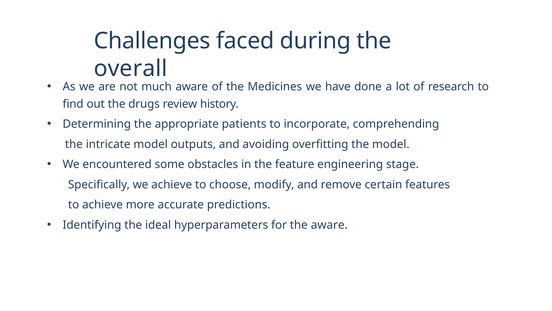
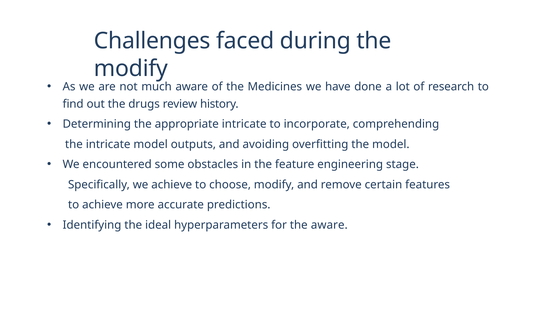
overall at (131, 68): overall -> modify
appropriate patients: patients -> intricate
